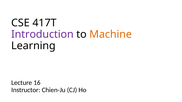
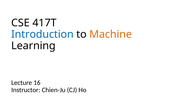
Introduction colour: purple -> blue
